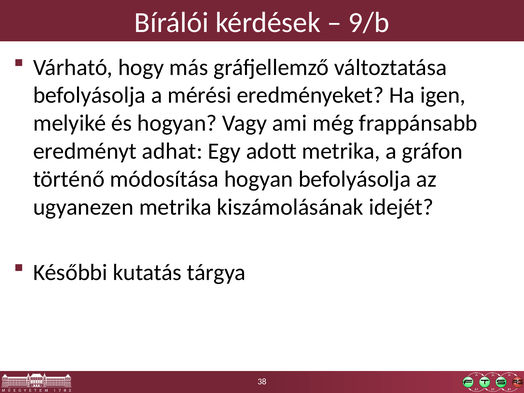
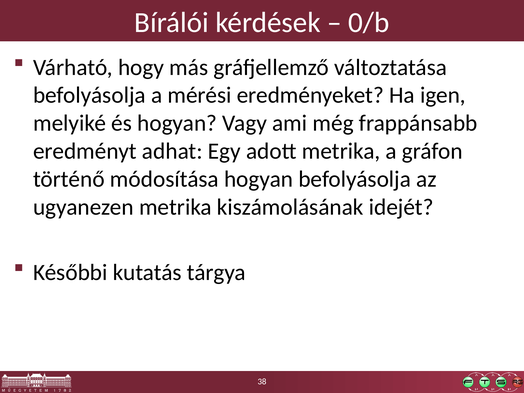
9/b: 9/b -> 0/b
